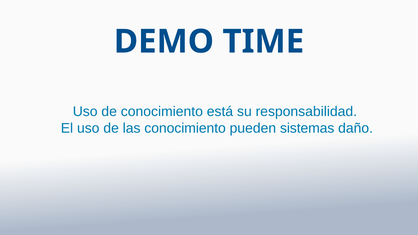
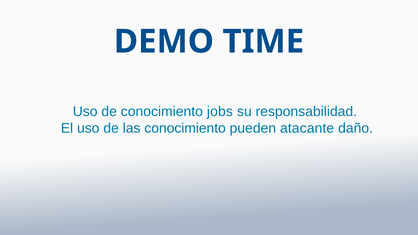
está: está -> jobs
sistemas: sistemas -> atacante
